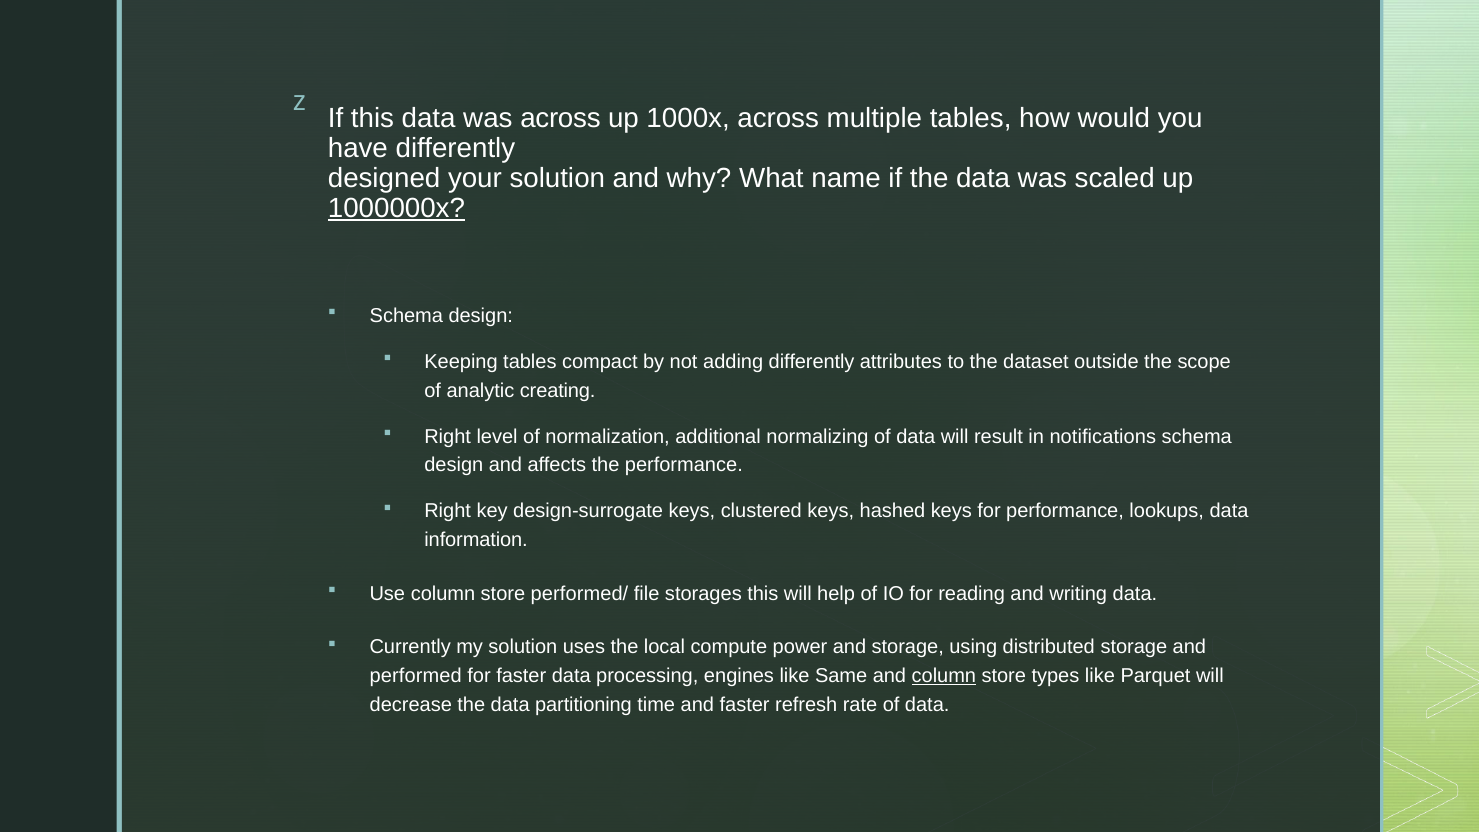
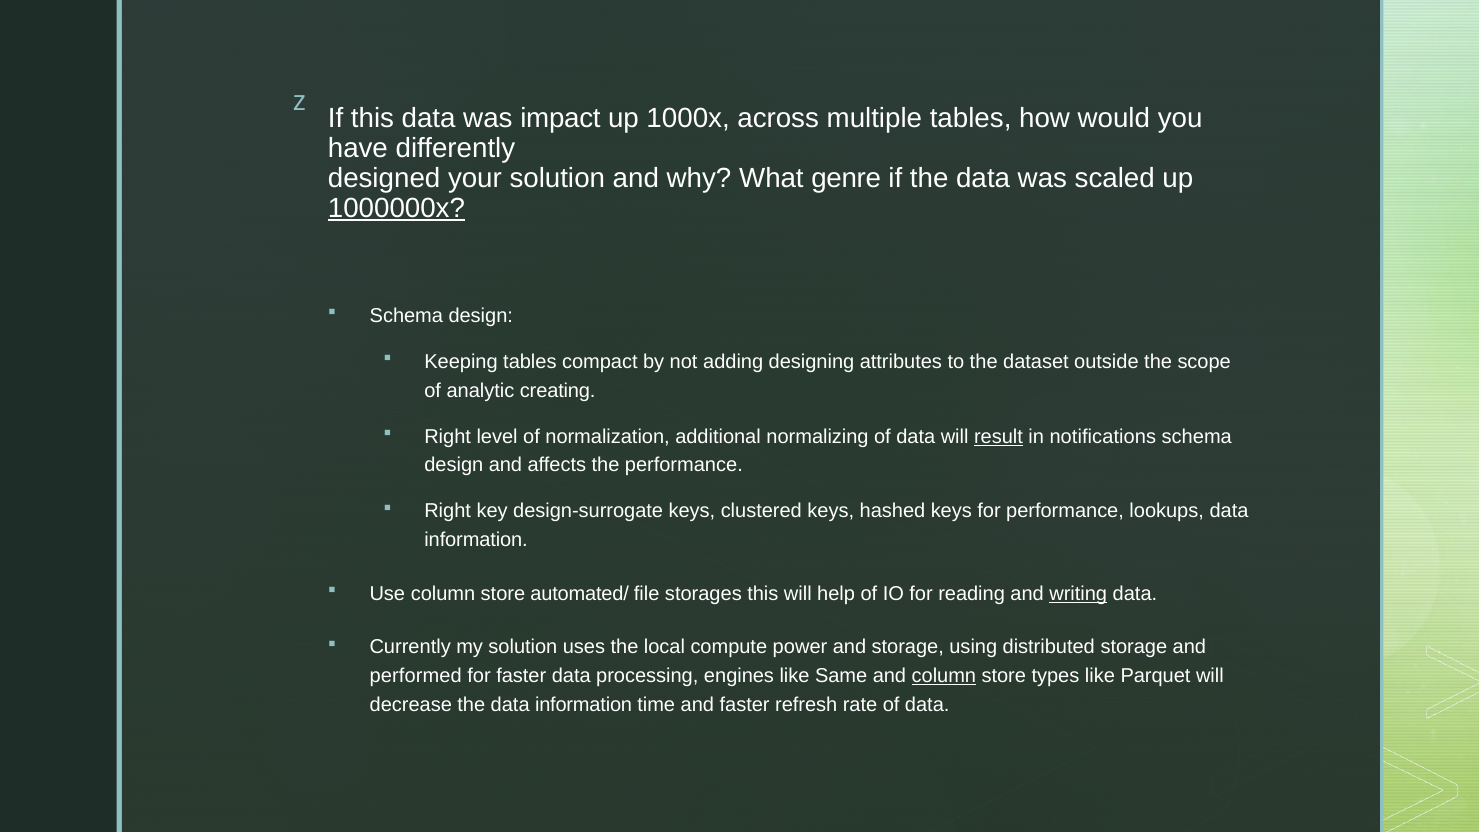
was across: across -> impact
name: name -> genre
adding differently: differently -> designing
result underline: none -> present
performed/: performed/ -> automated/
writing underline: none -> present
the data partitioning: partitioning -> information
